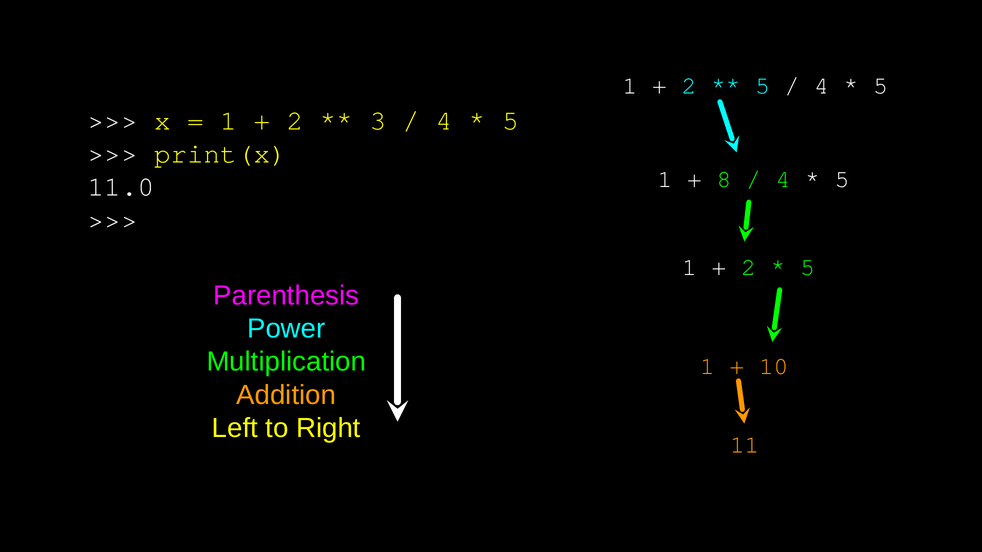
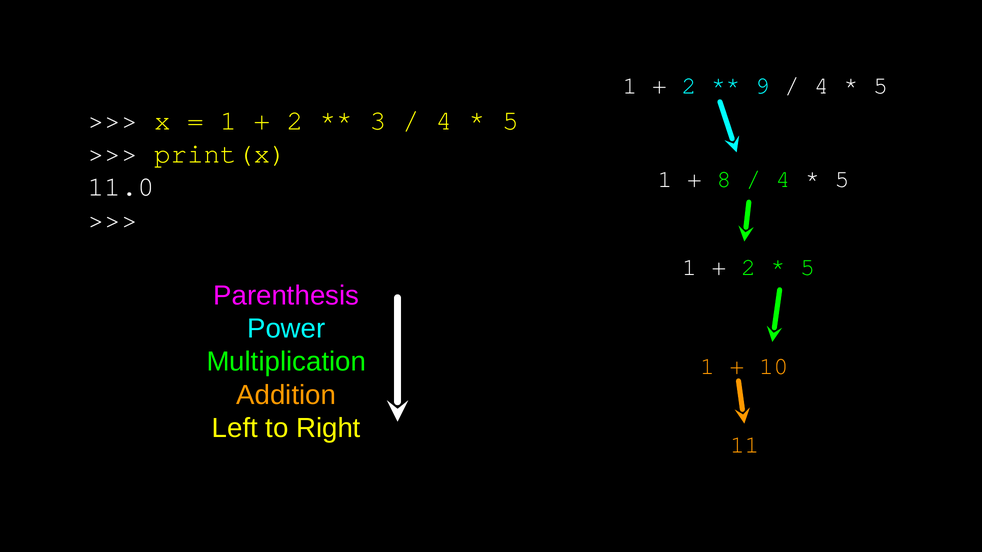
5 at (763, 86): 5 -> 9
